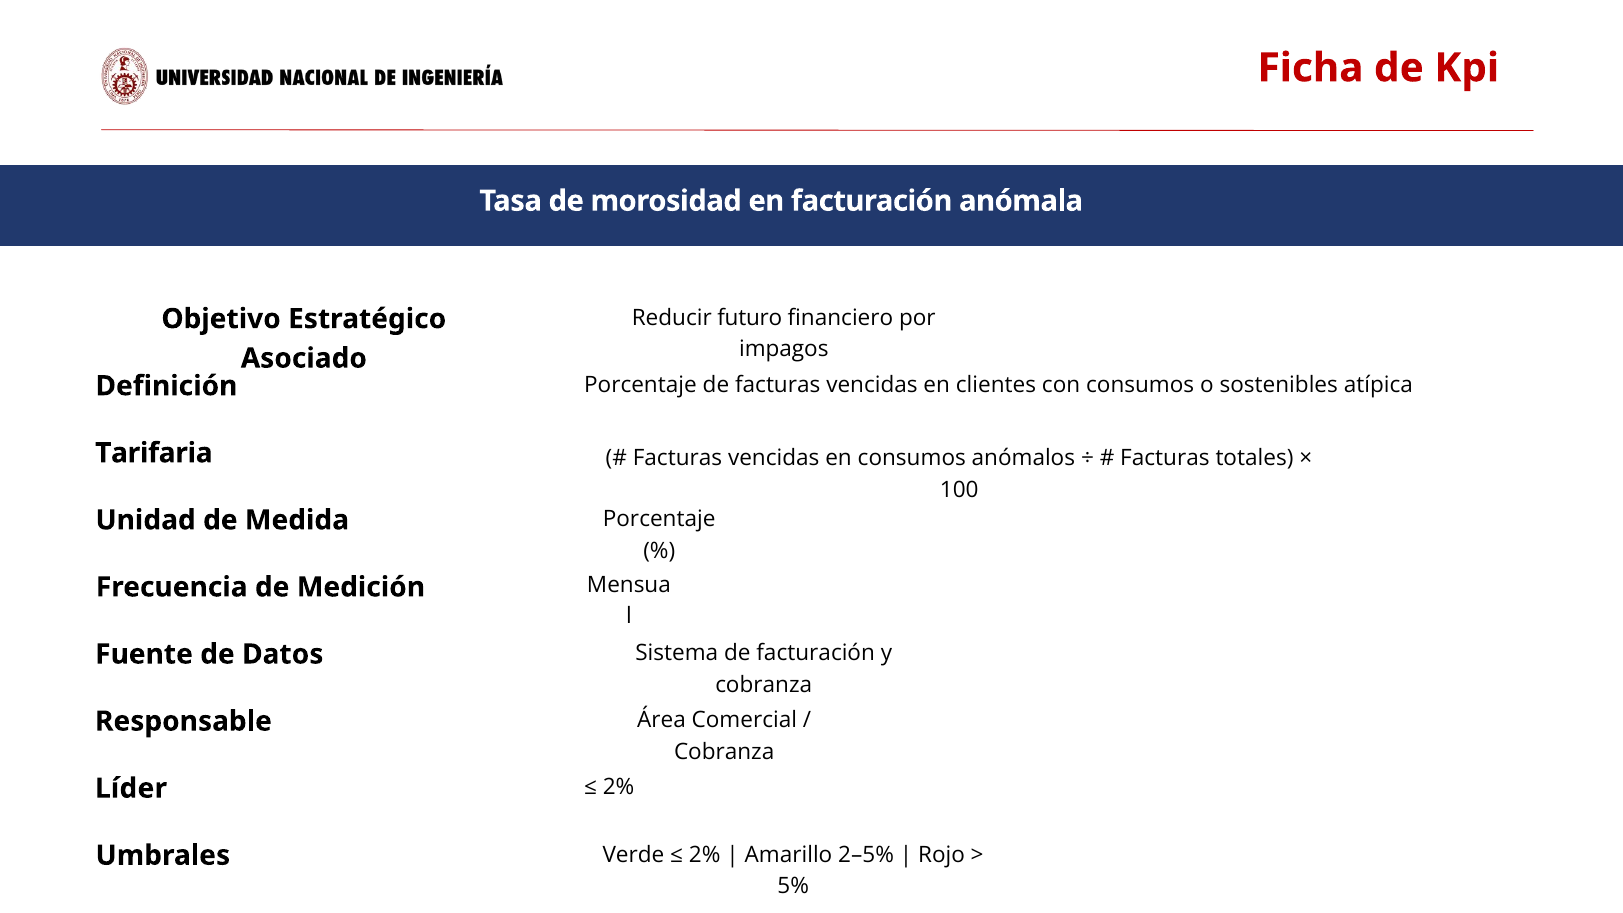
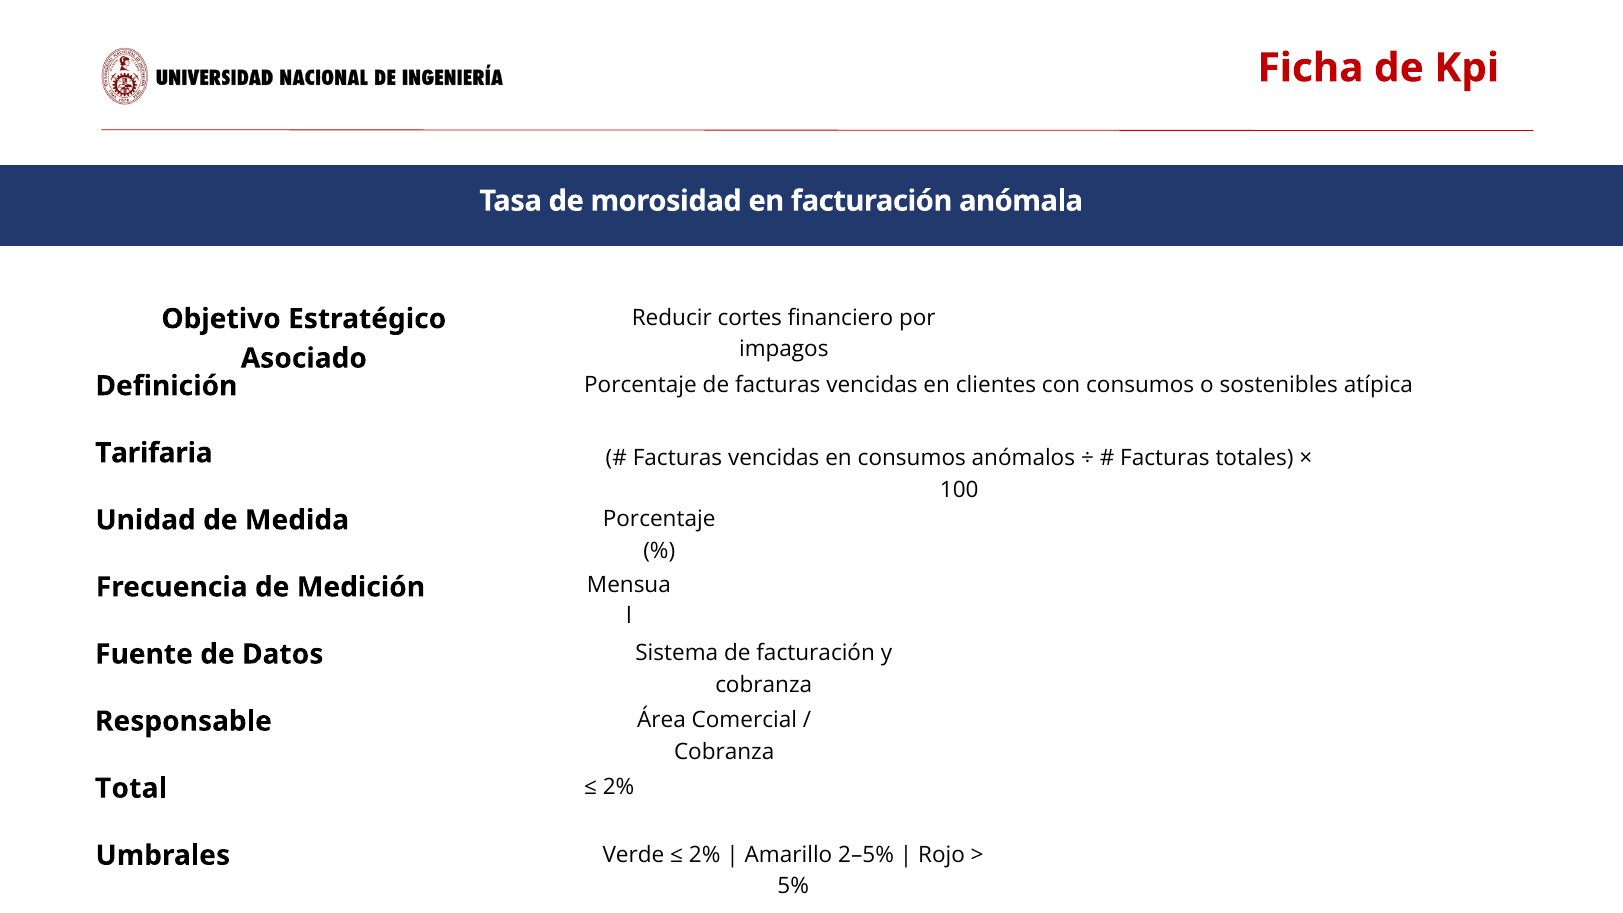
futuro: futuro -> cortes
Líder: Líder -> Total
